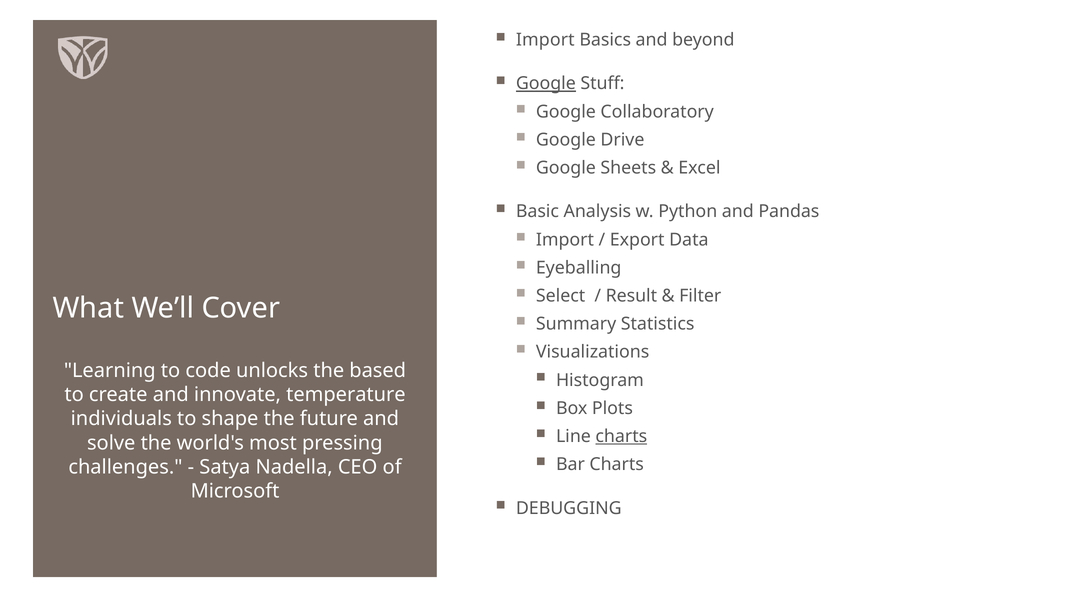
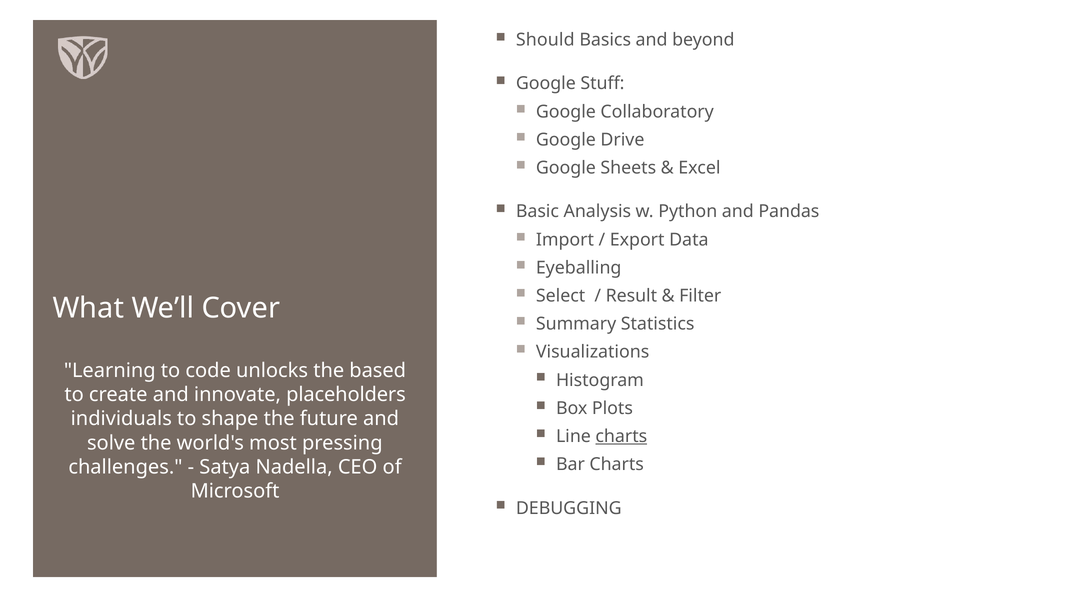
Import at (545, 40): Import -> Should
Google at (546, 84) underline: present -> none
temperature: temperature -> placeholders
